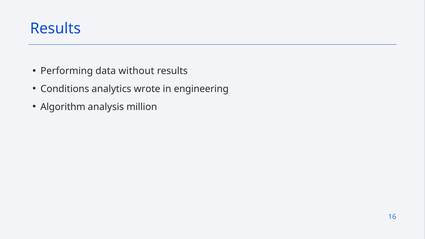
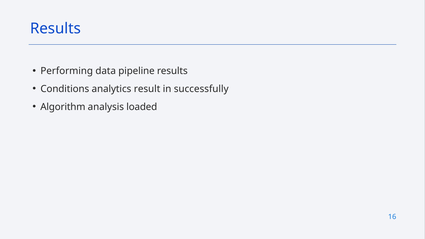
without: without -> pipeline
wrote: wrote -> result
engineering: engineering -> successfully
million: million -> loaded
